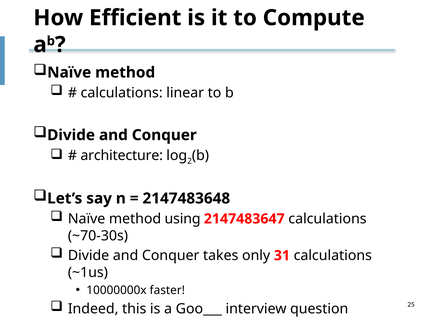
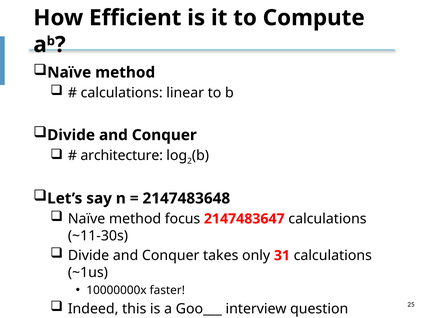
using: using -> focus
~70-30s: ~70-30s -> ~11-30s
